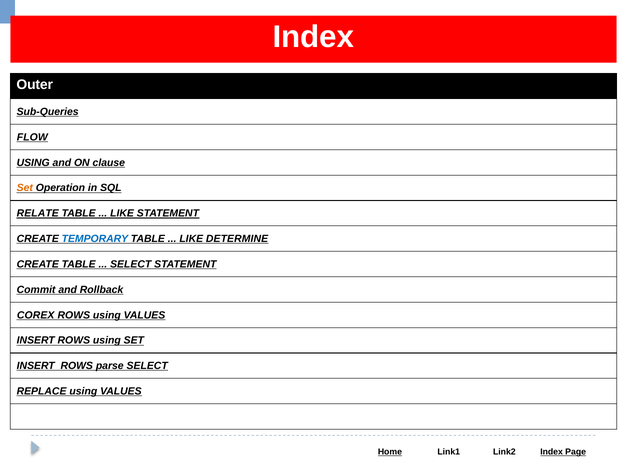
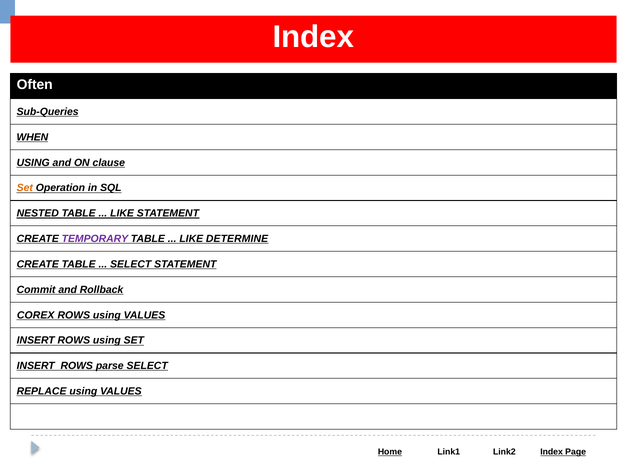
Outer: Outer -> Often
FLOW: FLOW -> WHEN
RELATE: RELATE -> NESTED
TEMPORARY colour: blue -> purple
